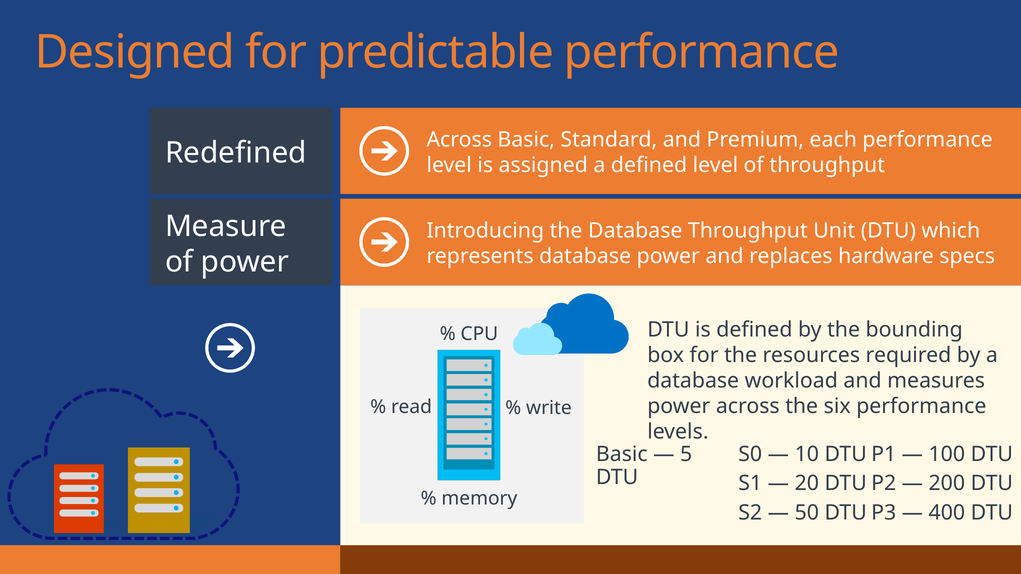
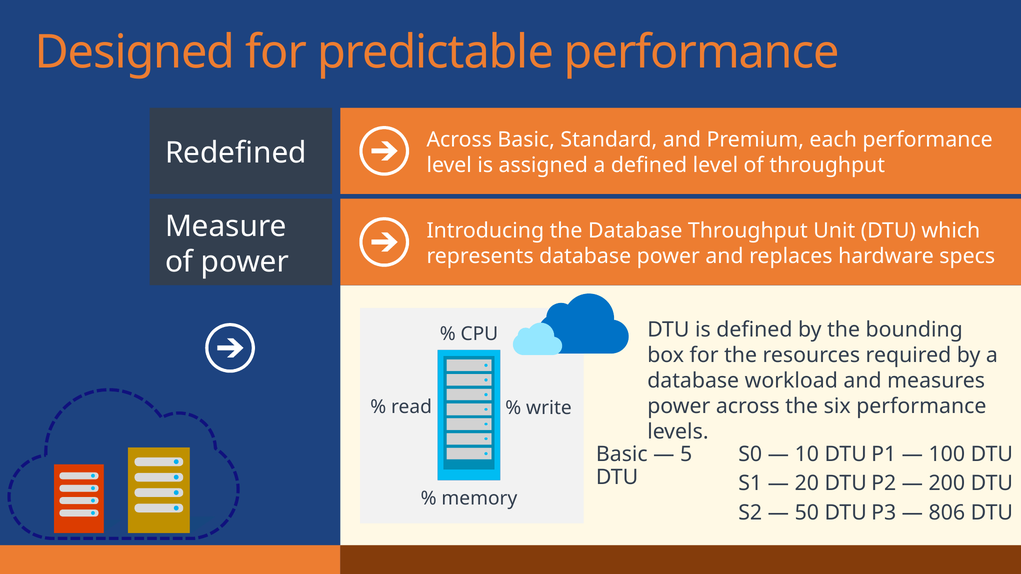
400: 400 -> 806
